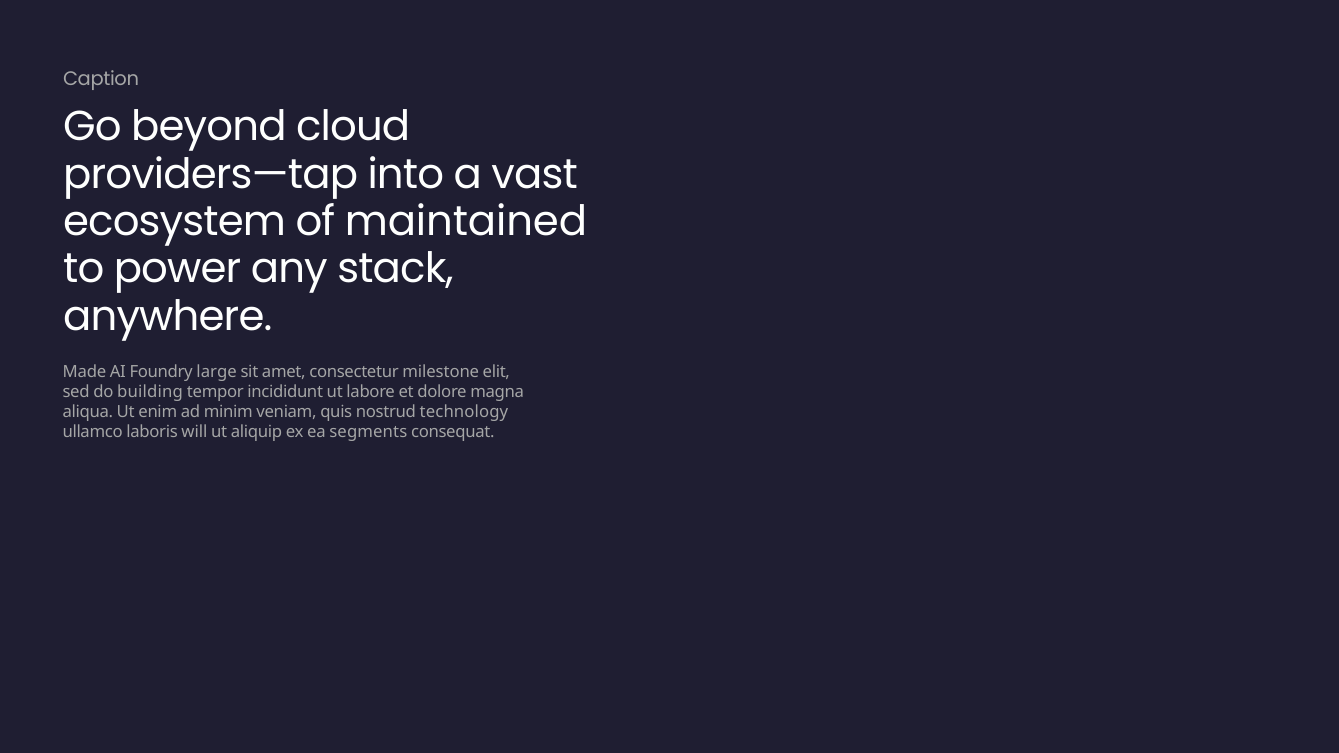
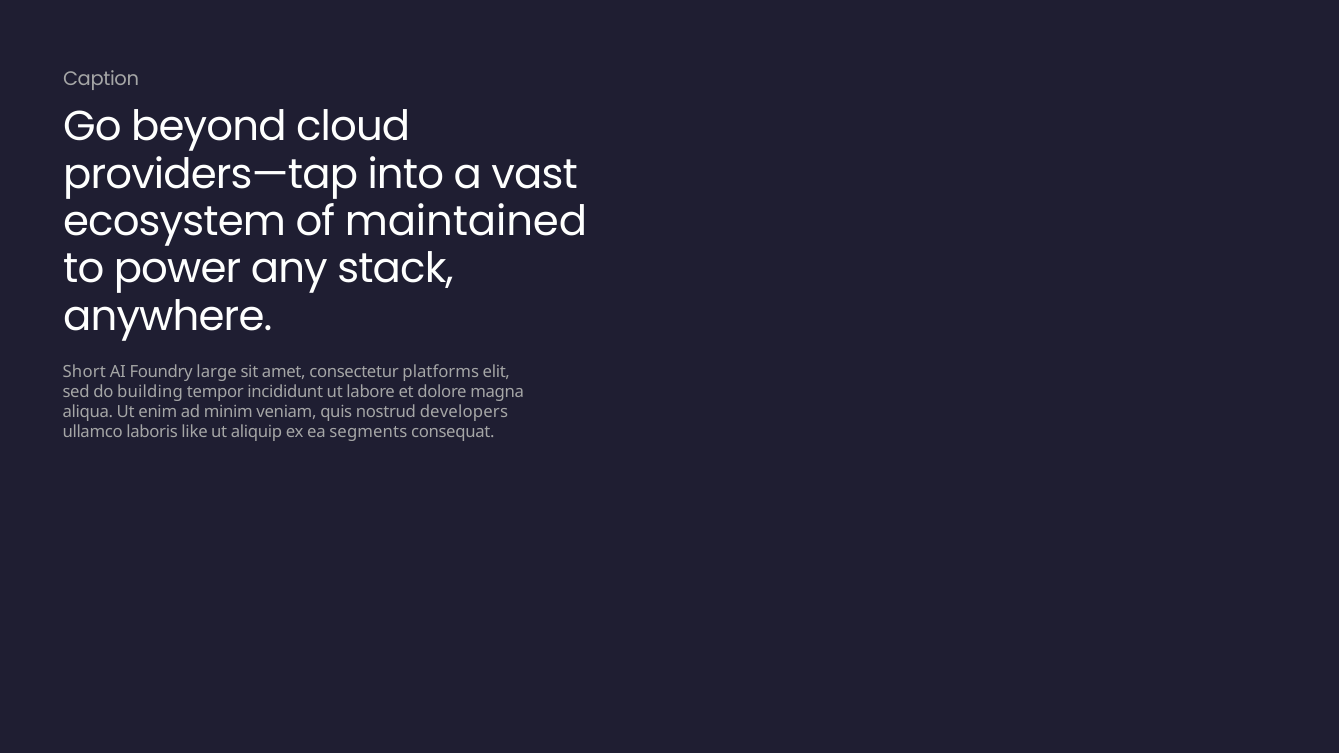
Made: Made -> Short
milestone: milestone -> platforms
technology: technology -> developers
will: will -> like
